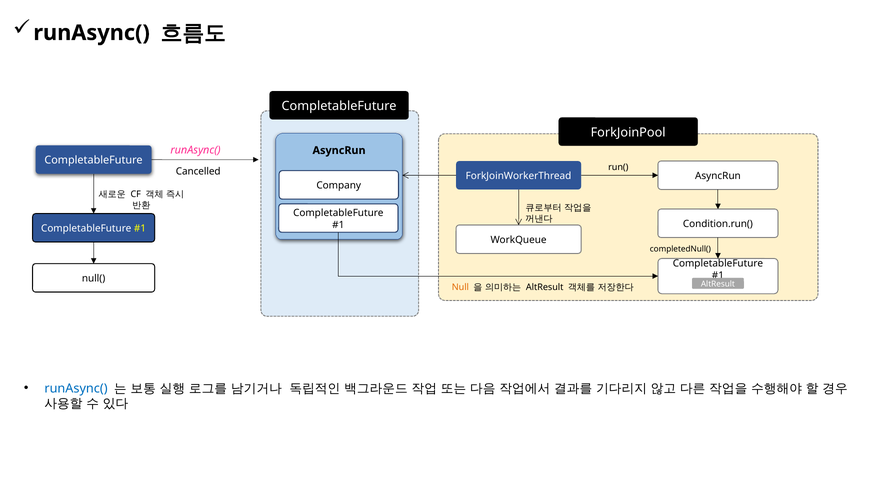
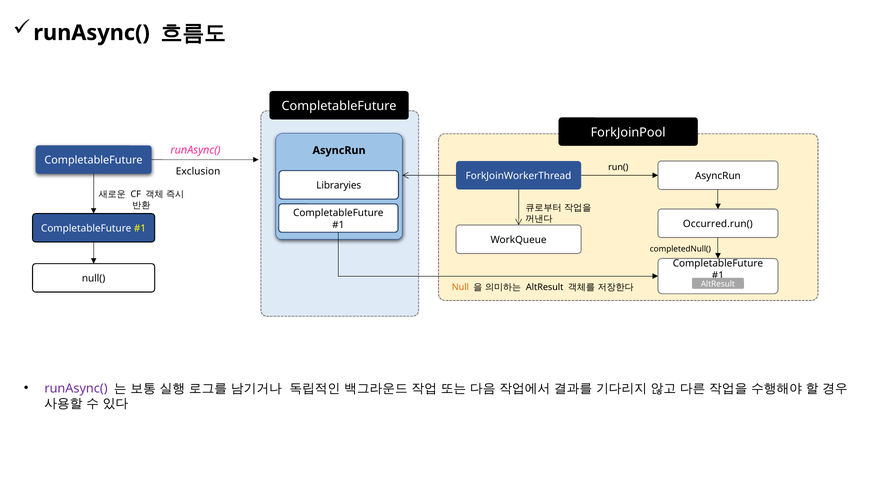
Cancelled: Cancelled -> Exclusion
Company: Company -> Libraryies
Condition.run(: Condition.run( -> Occurred.run(
runAsync( at (76, 388) colour: blue -> purple
